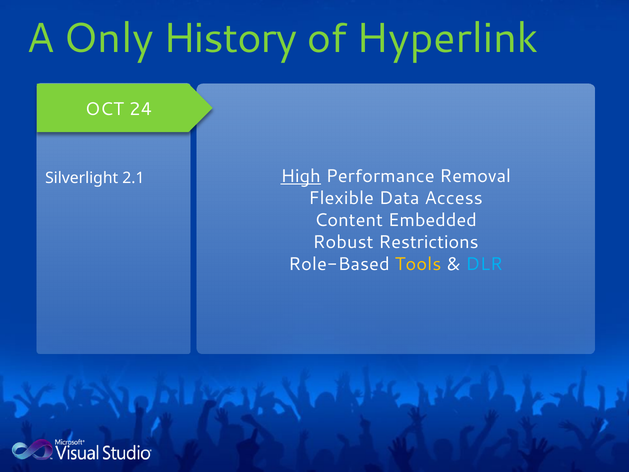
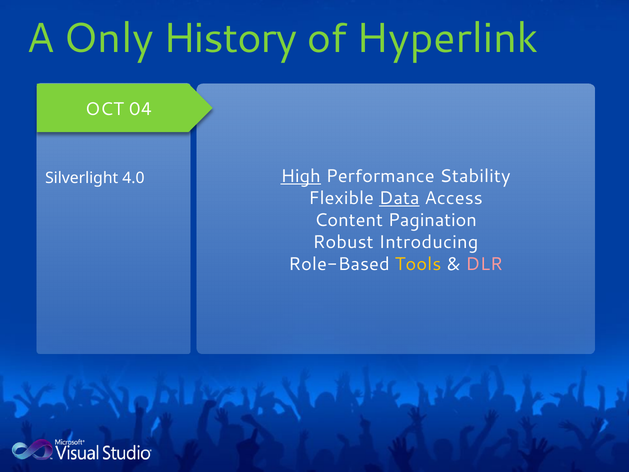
24: 24 -> 04
Removal: Removal -> Stability
2.1: 2.1 -> 4.0
Data underline: none -> present
Embedded: Embedded -> Pagination
Restrictions: Restrictions -> Introducing
DLR colour: light blue -> pink
